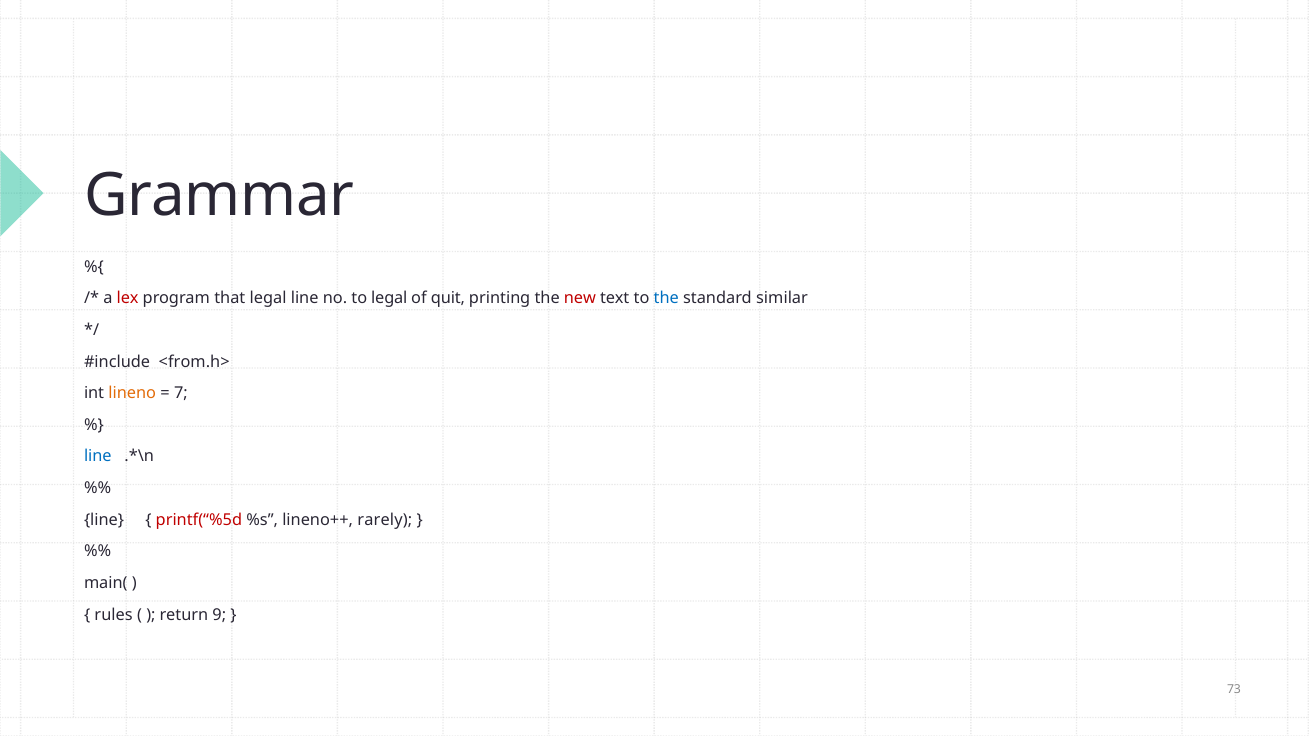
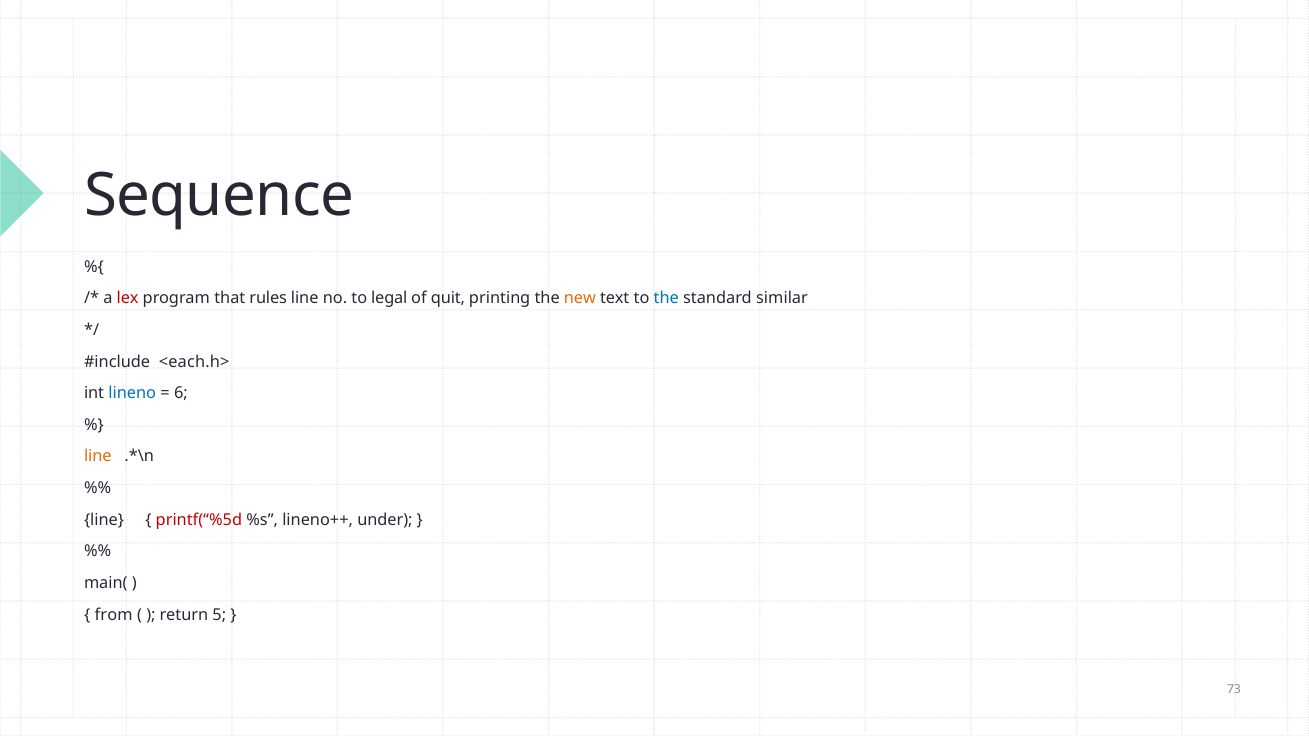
Grammar: Grammar -> Sequence
that legal: legal -> rules
new colour: red -> orange
<from.h>: <from.h> -> <each.h>
lineno colour: orange -> blue
7: 7 -> 6
line at (98, 457) colour: blue -> orange
rarely: rarely -> under
rules: rules -> from
9: 9 -> 5
